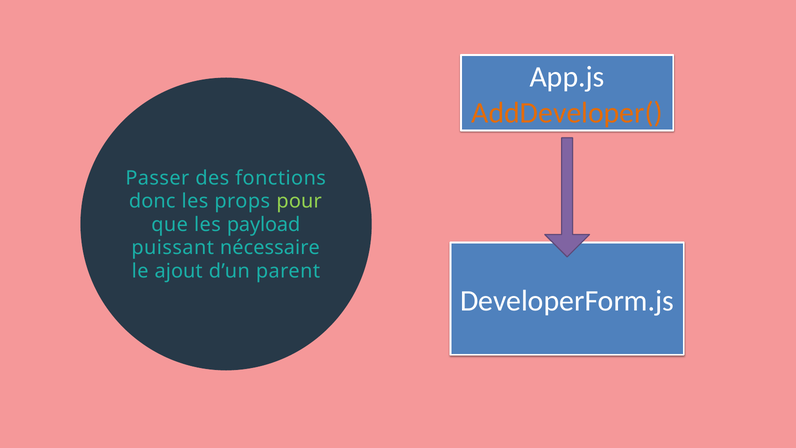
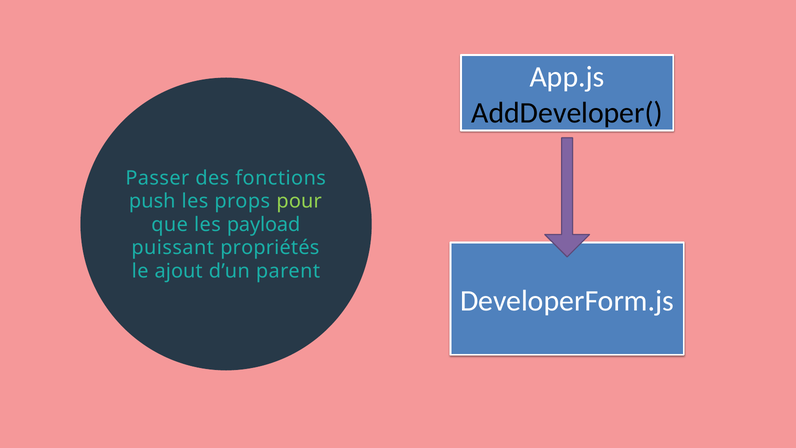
AddDeveloper( colour: orange -> black
donc: donc -> push
nécessaire: nécessaire -> propriétés
